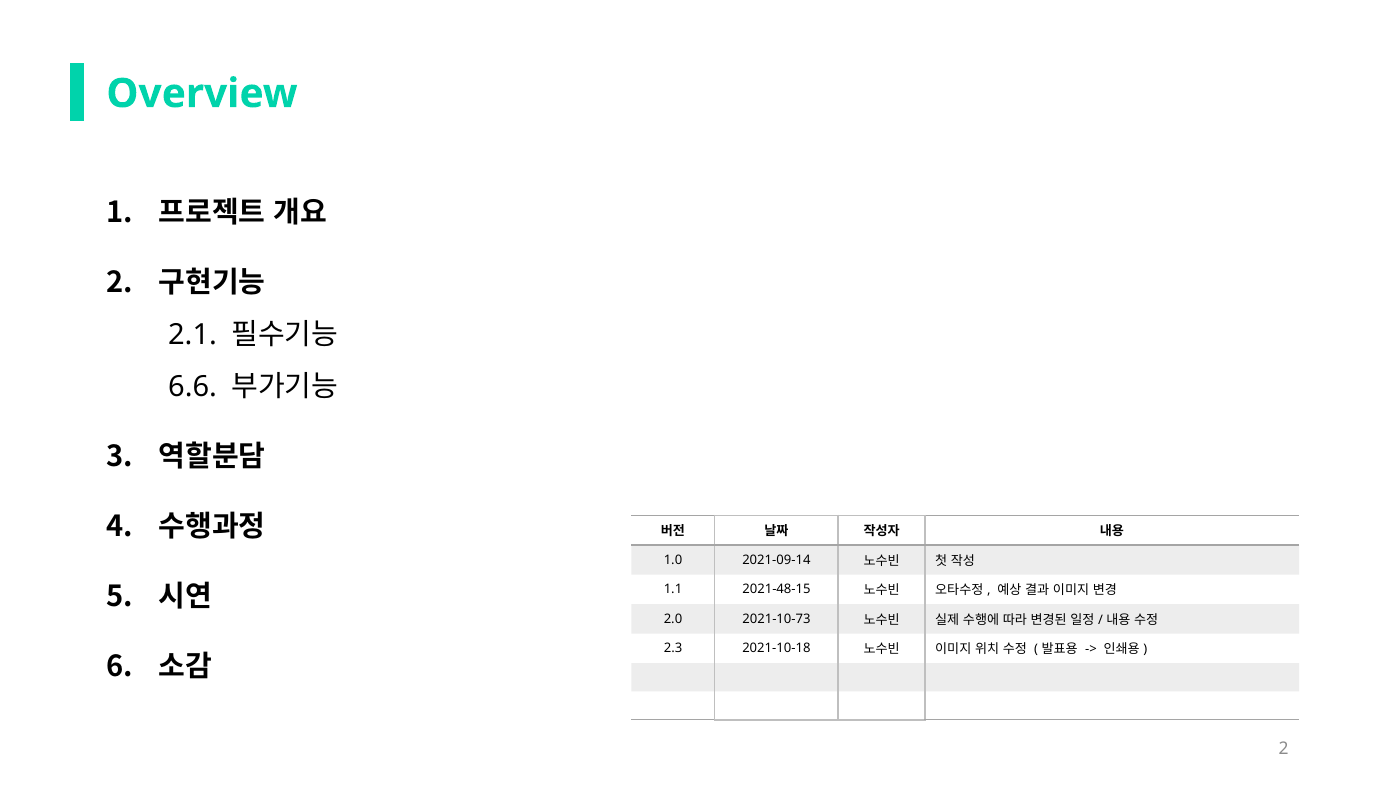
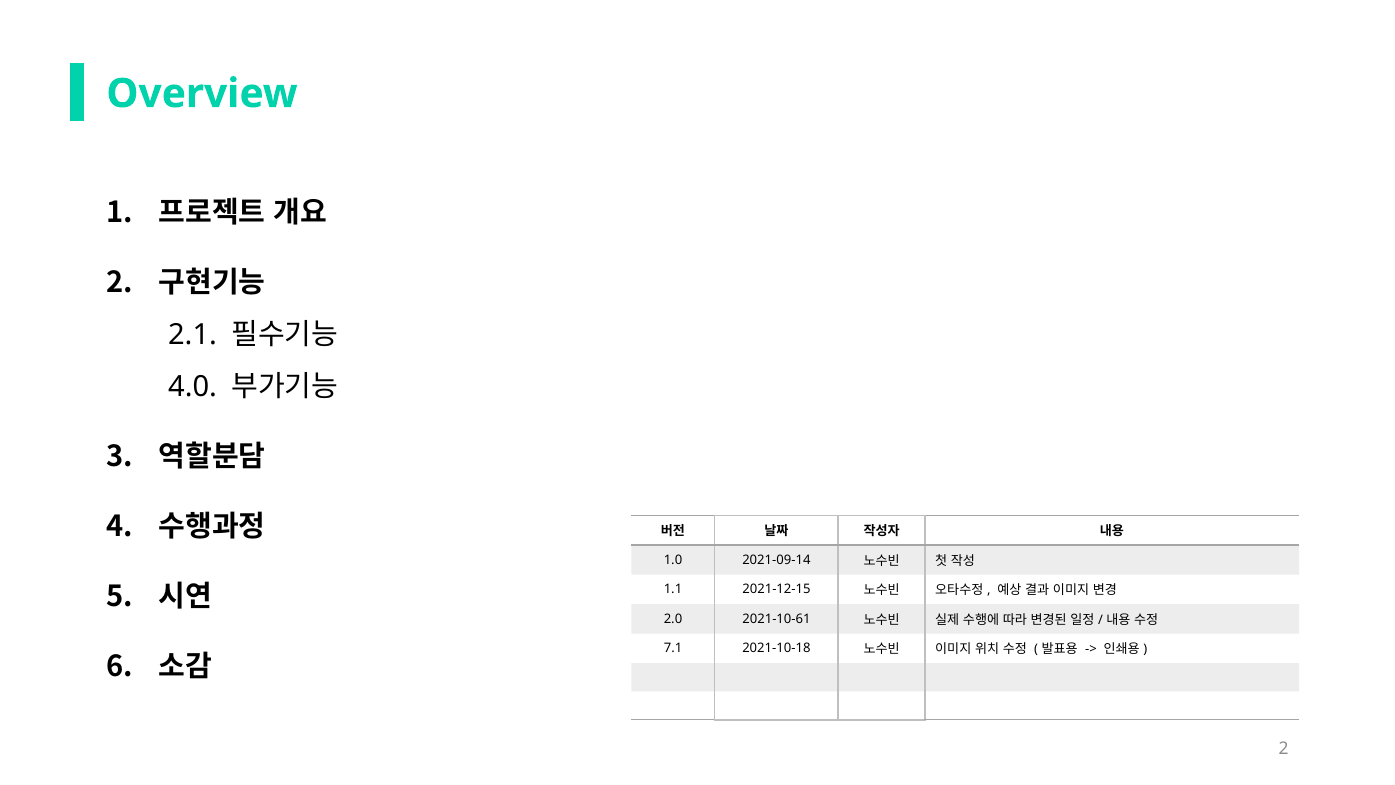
6.6: 6.6 -> 4.0
2021-48-15: 2021-48-15 -> 2021-12-15
2021-10-73: 2021-10-73 -> 2021-10-61
2.3: 2.3 -> 7.1
